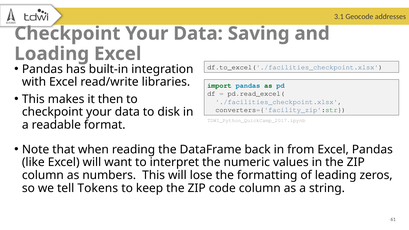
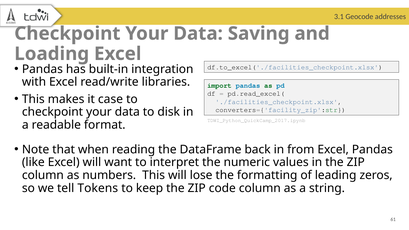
then: then -> case
